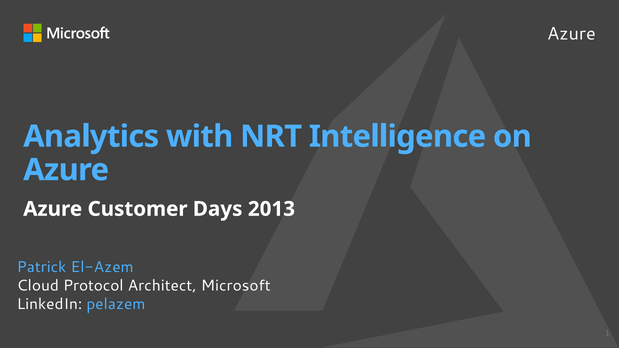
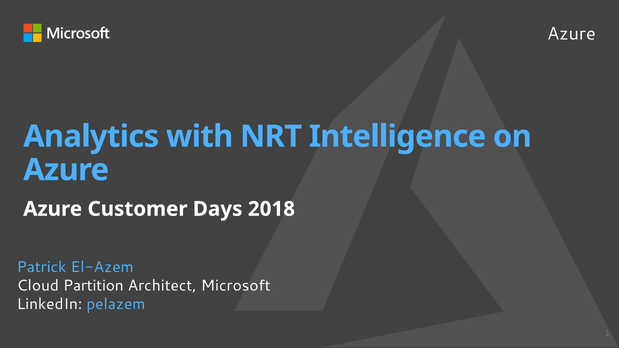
2013: 2013 -> 2018
Protocol: Protocol -> Partition
